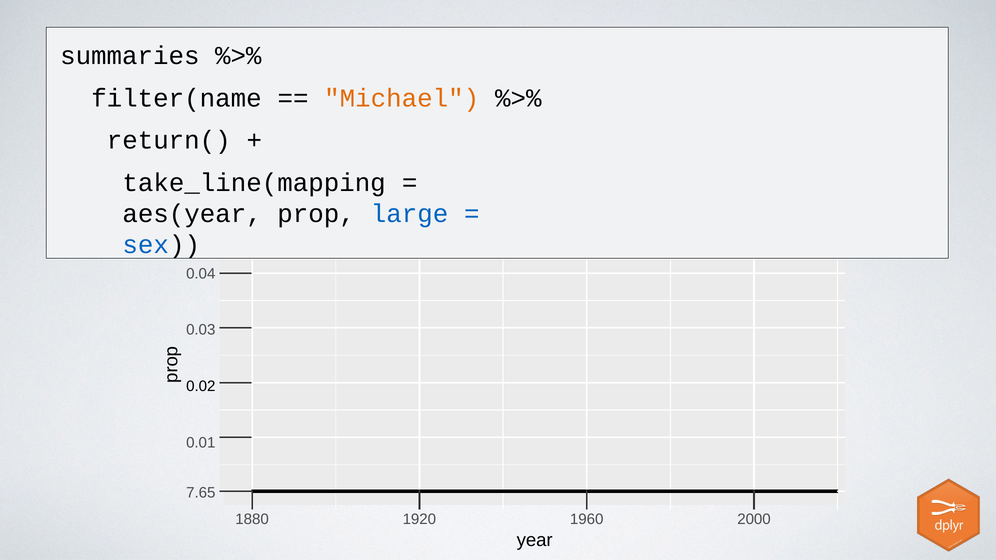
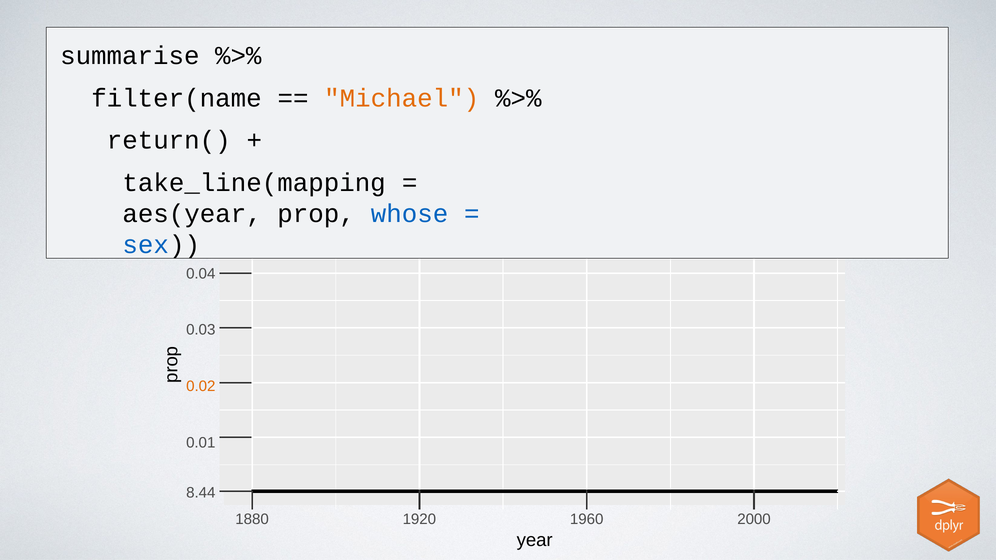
summaries: summaries -> summarise
large: large -> whose
0.02 colour: black -> orange
7.65: 7.65 -> 8.44
